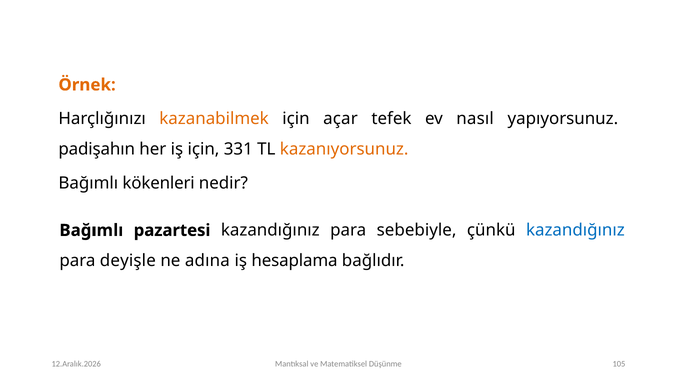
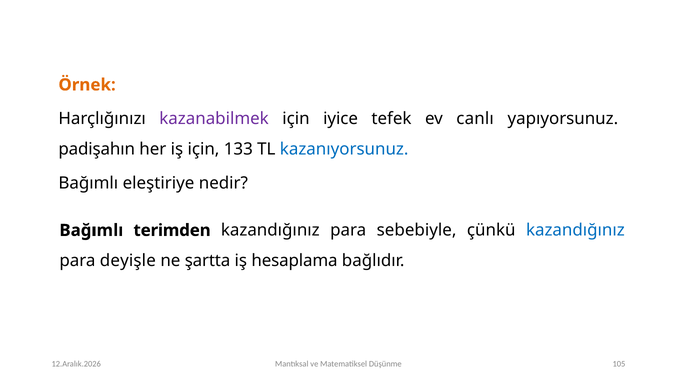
kazanabilmek colour: orange -> purple
açar: açar -> iyice
nasıl: nasıl -> canlı
331: 331 -> 133
kazanıyorsunuz colour: orange -> blue
kökenleri: kökenleri -> eleştiriye
pazartesi: pazartesi -> terimden
adına: adına -> şartta
